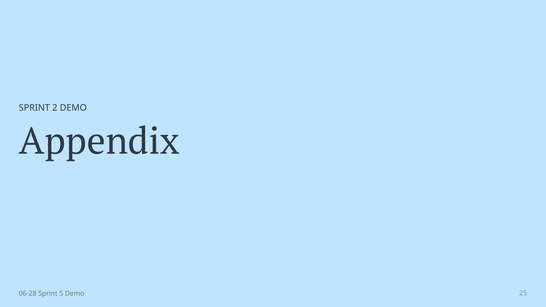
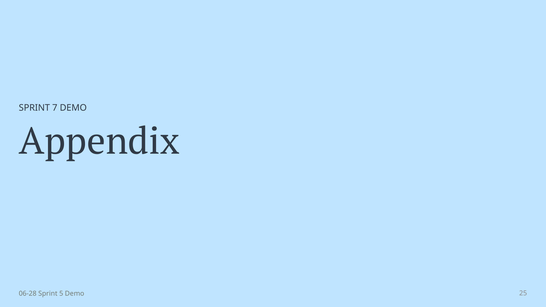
2: 2 -> 7
